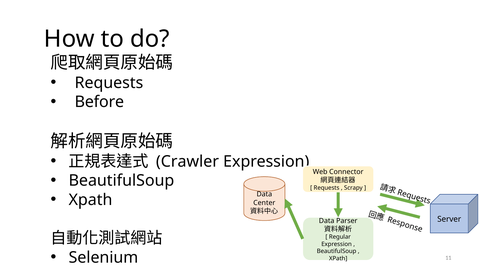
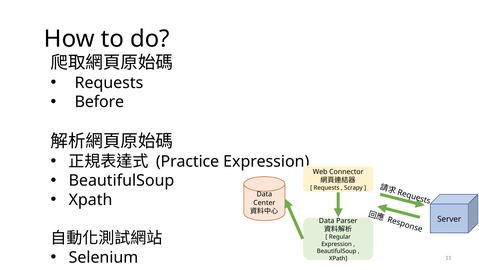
Crawler: Crawler -> Practice
